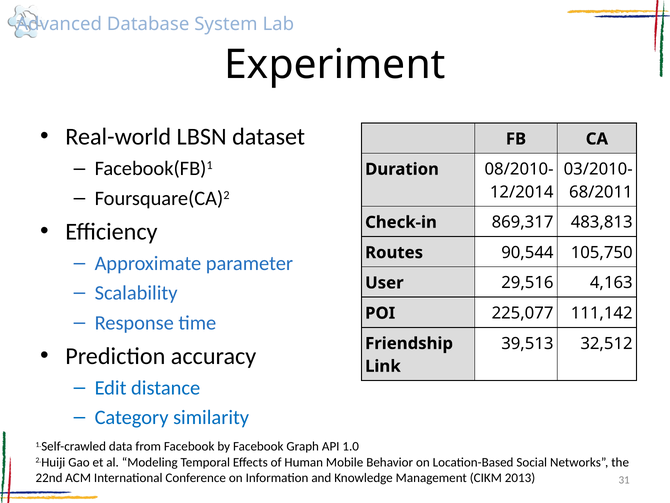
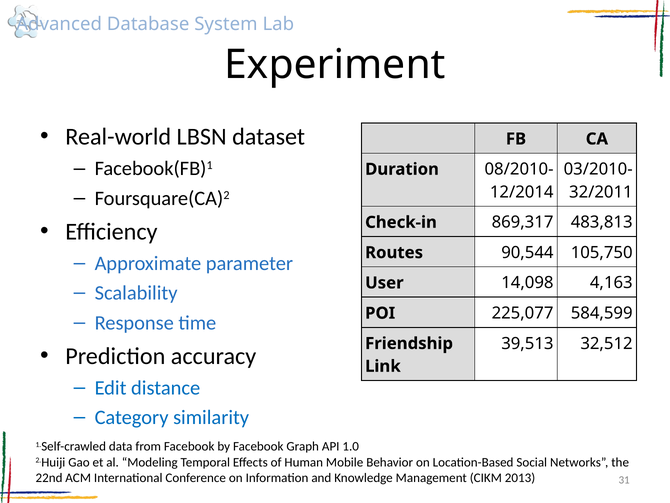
68/2011: 68/2011 -> 32/2011
29,516: 29,516 -> 14,098
111,142: 111,142 -> 584,599
